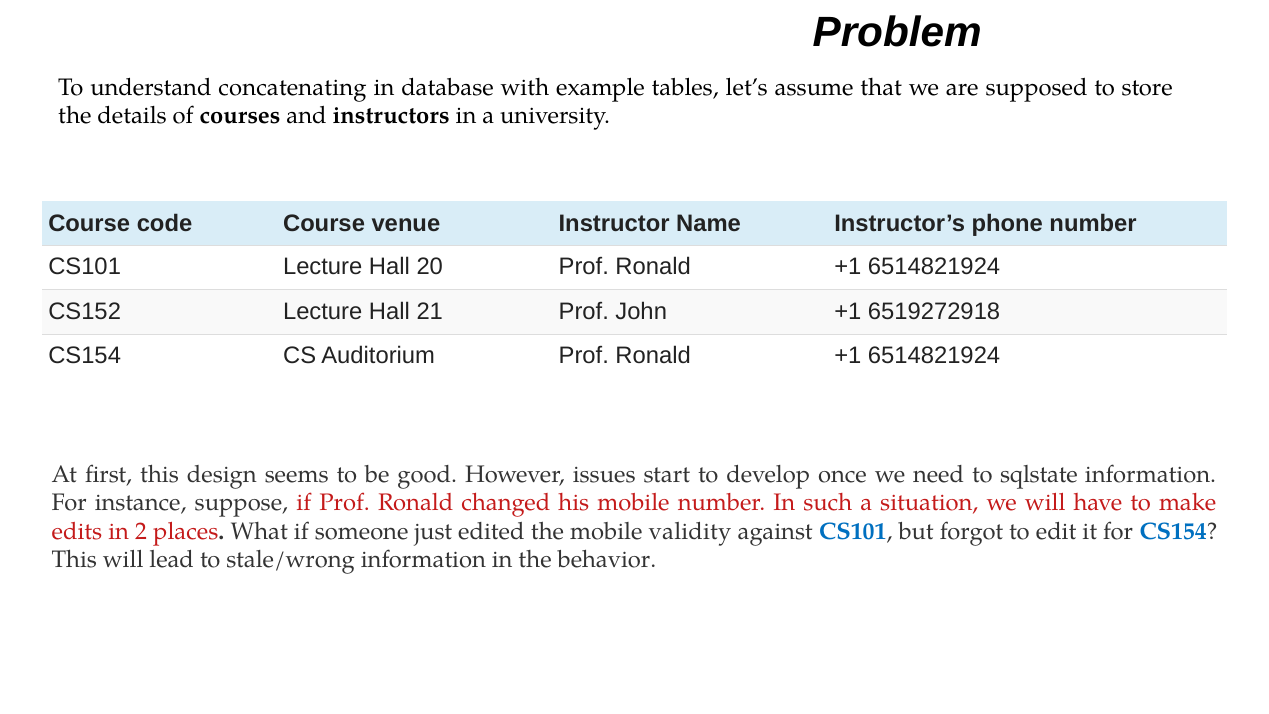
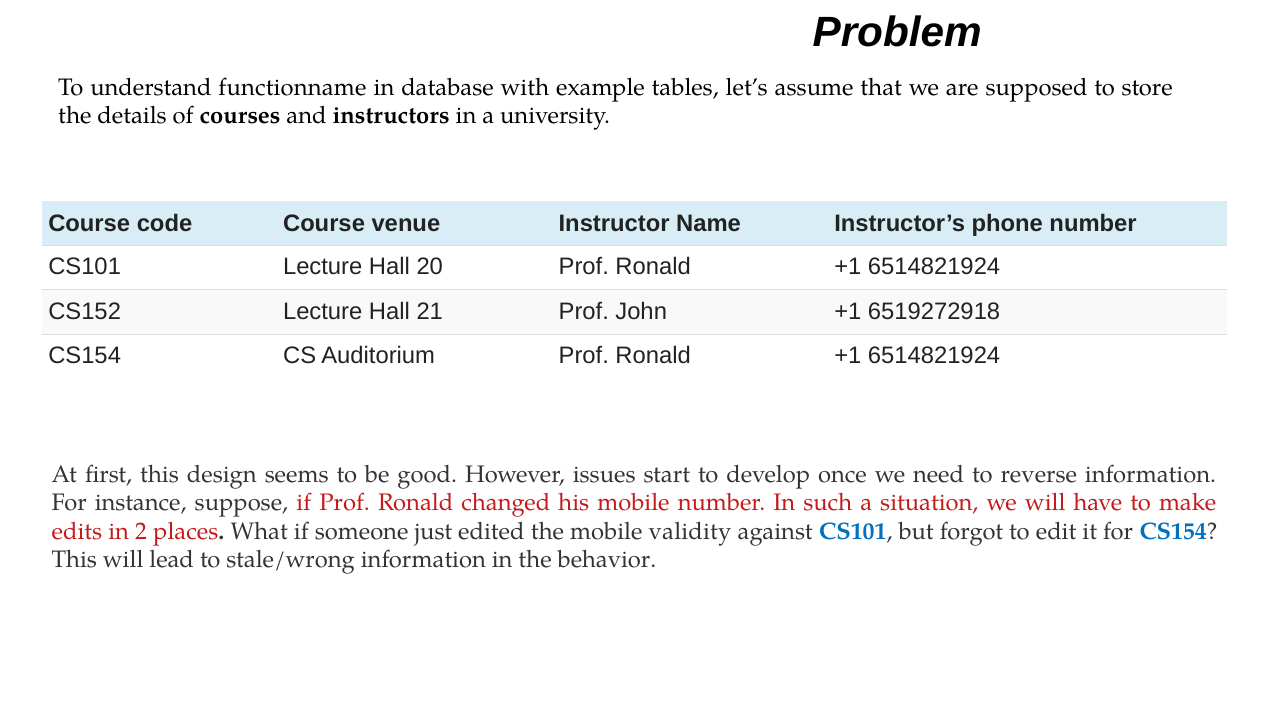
concatenating: concatenating -> functionname
sqlstate: sqlstate -> reverse
